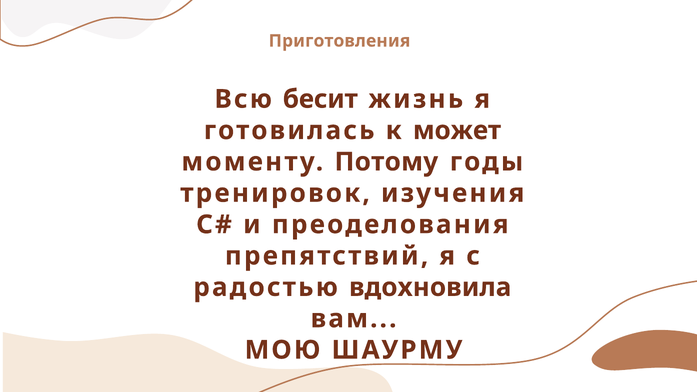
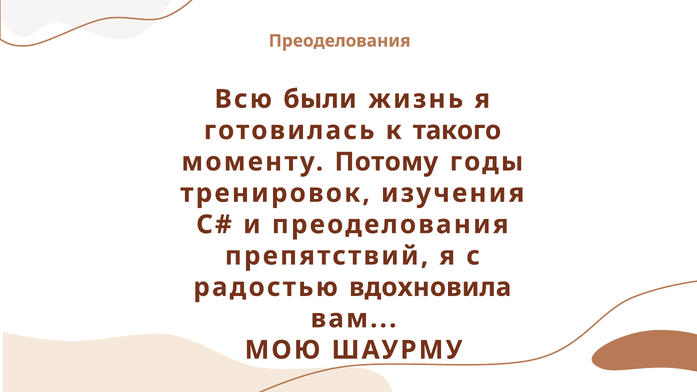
Приготовления at (339, 41): Приготовления -> Преоделования
бесит: бесит -> были
может: может -> такого
